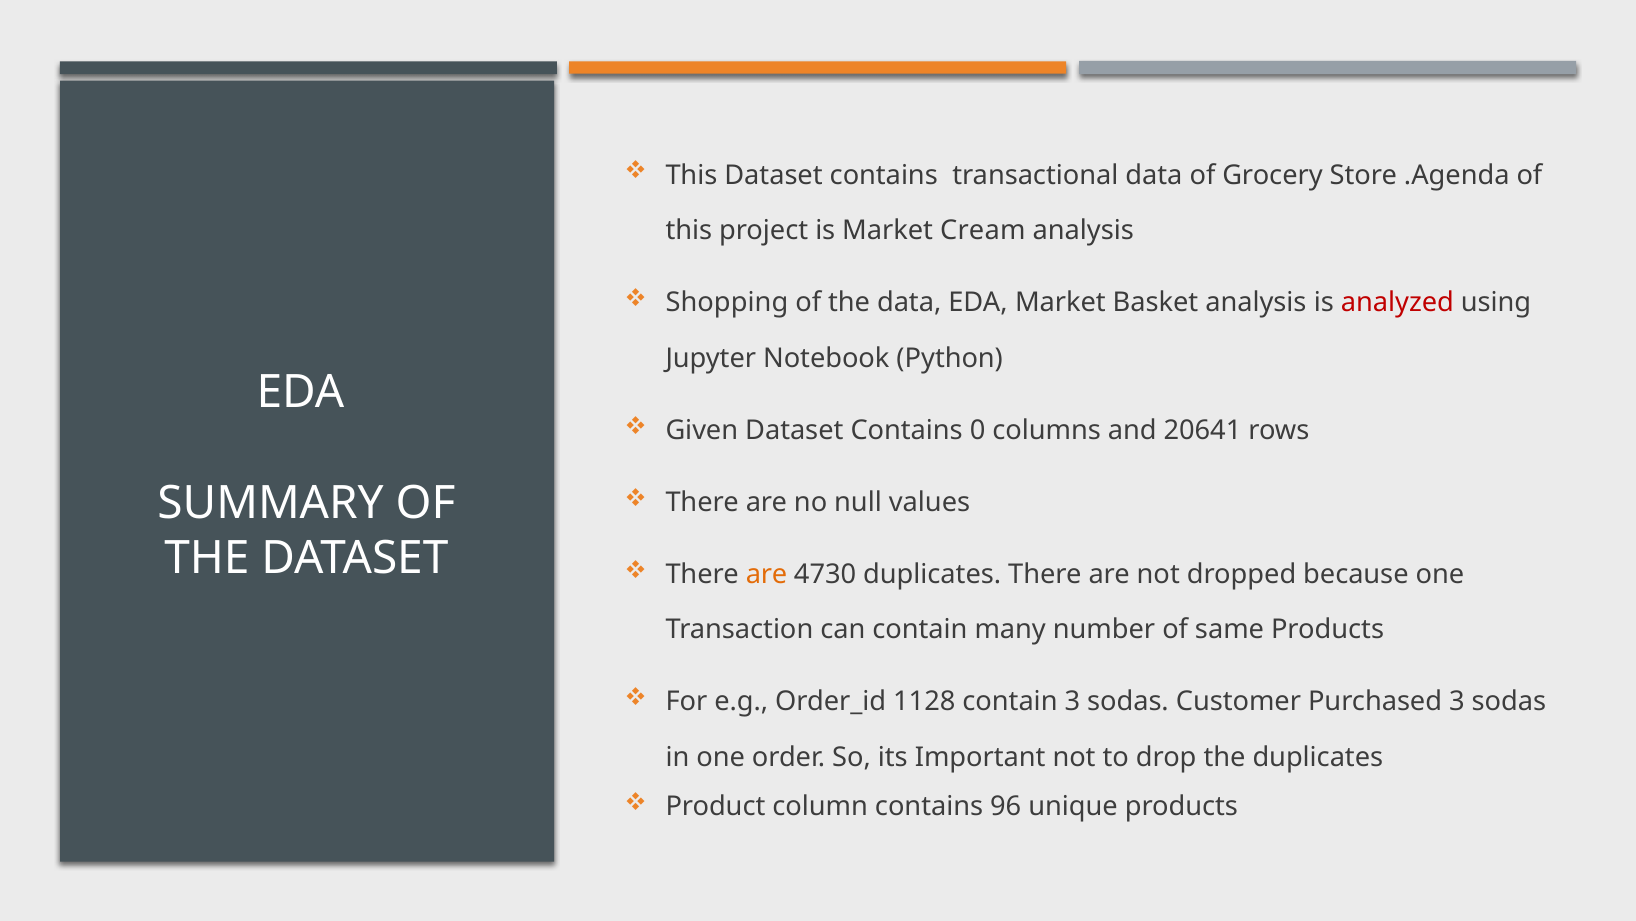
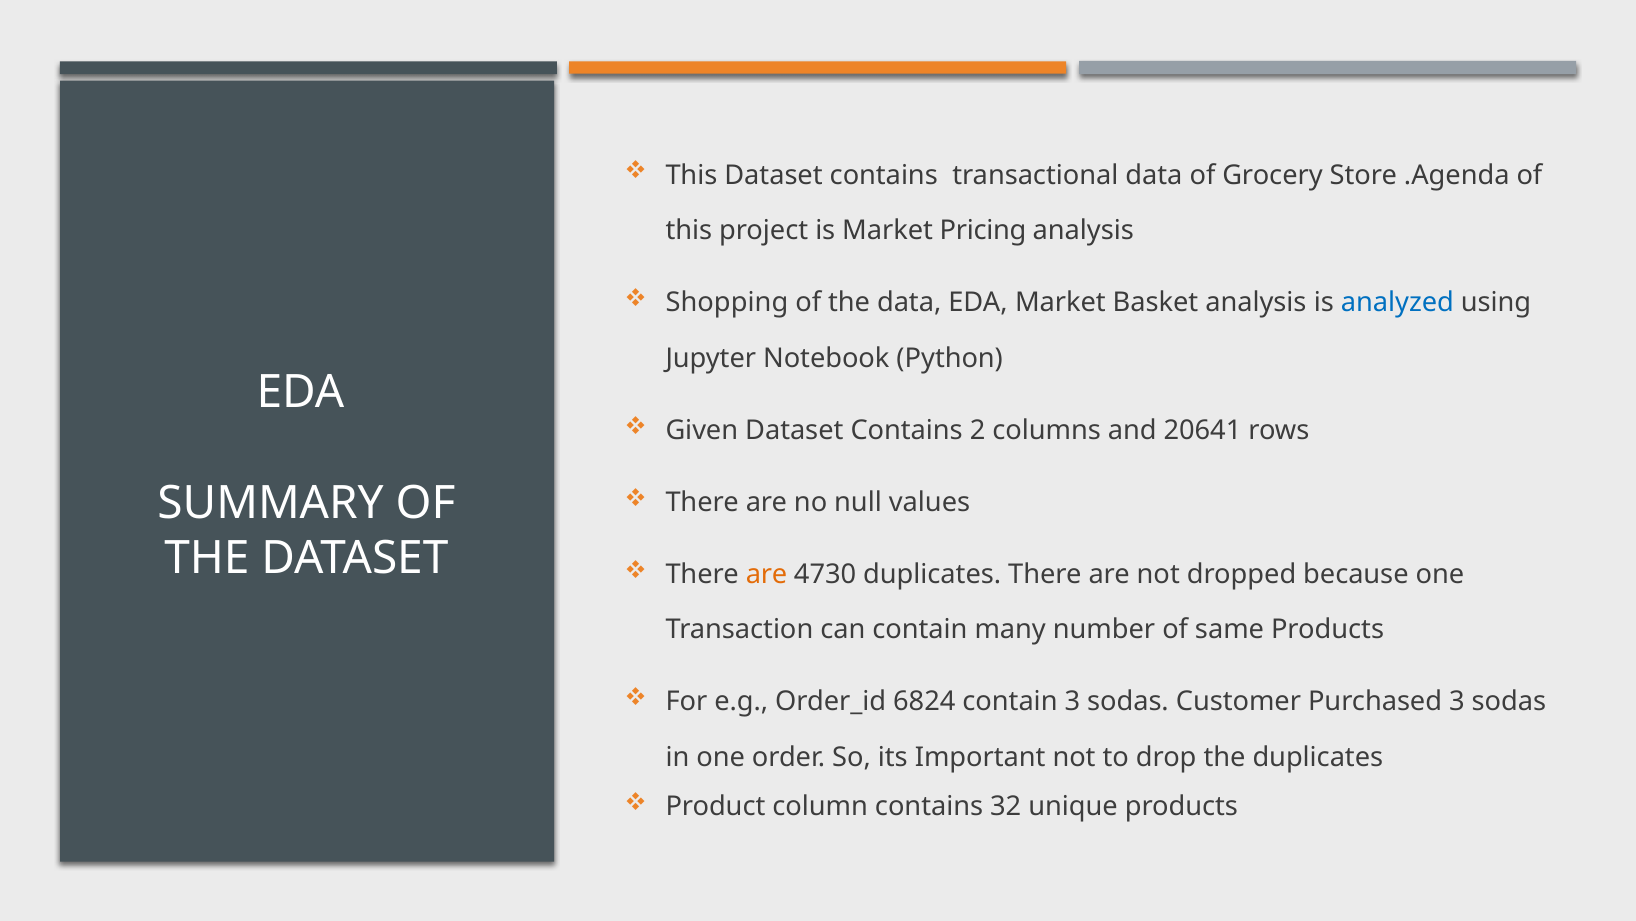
Cream: Cream -> Pricing
analyzed colour: red -> blue
0: 0 -> 2
1128: 1128 -> 6824
96: 96 -> 32
